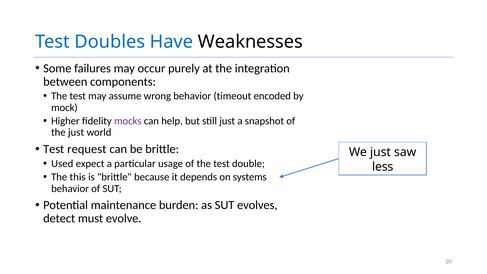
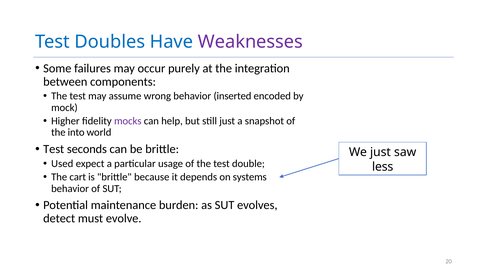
Weaknesses colour: black -> purple
timeout: timeout -> inserted
the just: just -> into
request: request -> seconds
this: this -> cart
